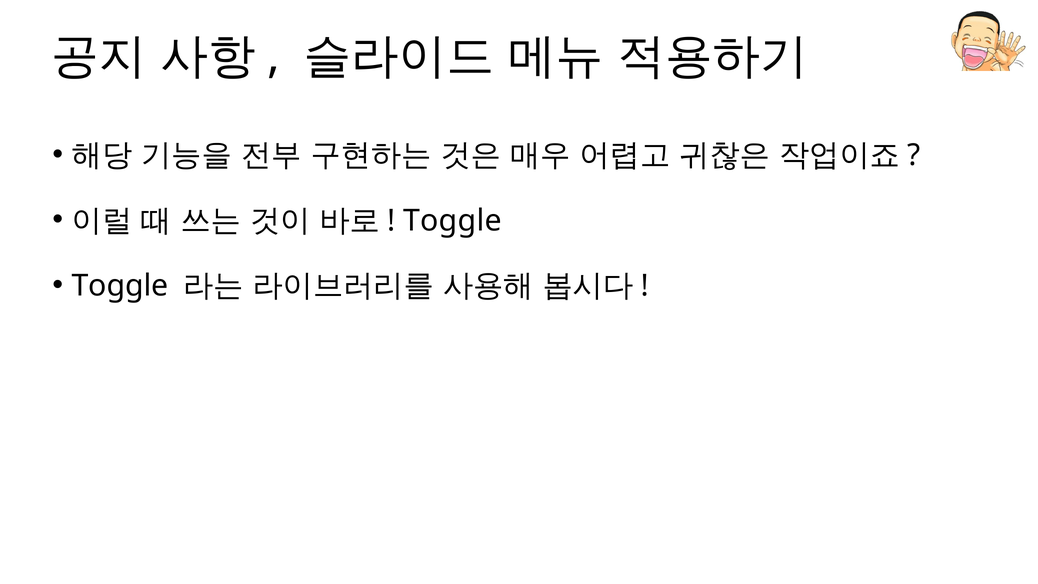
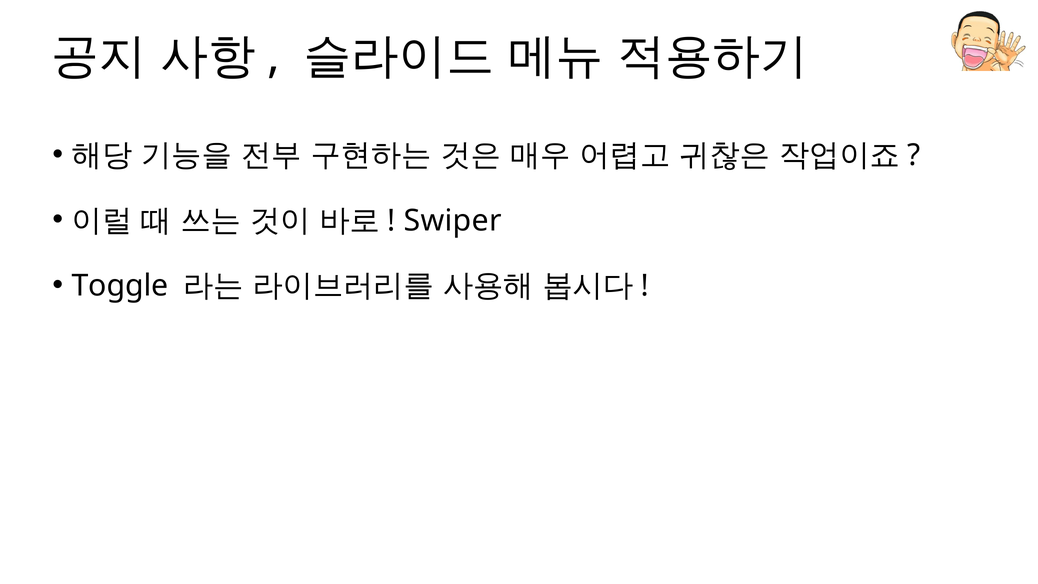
Toggle at (453, 220): Toggle -> Swiper
